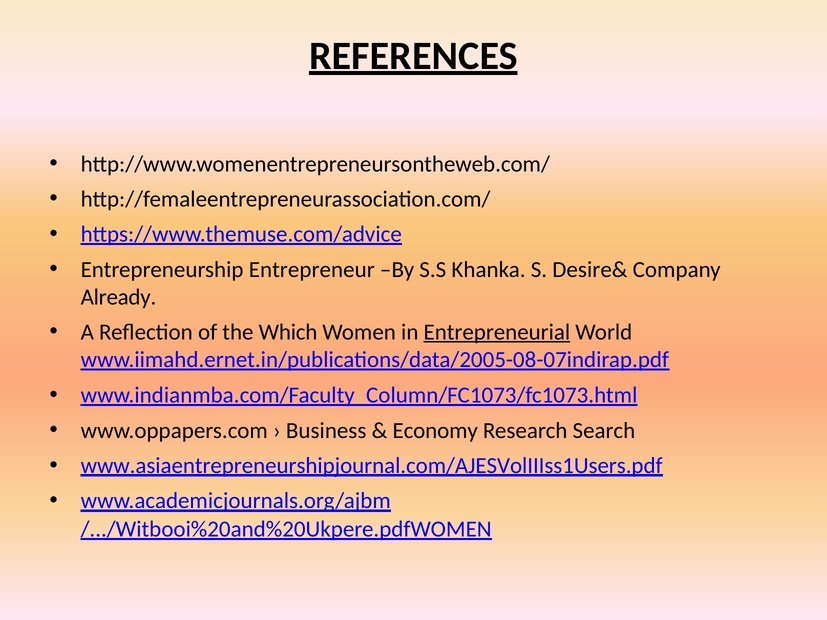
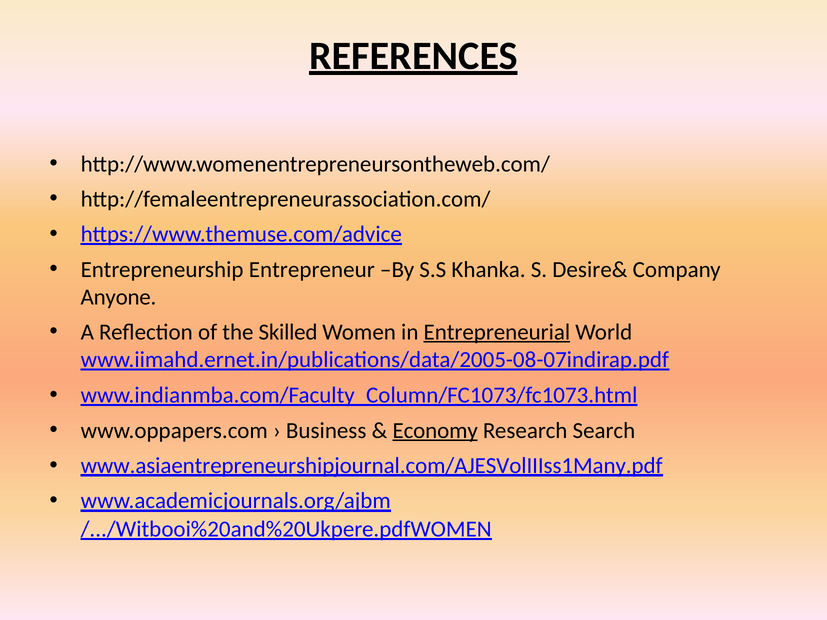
Already: Already -> Anyone
Which: Which -> Skilled
Economy underline: none -> present
www.asiaentrepreneurshipjournal.com/AJESVolIIIss1Users.pdf: www.asiaentrepreneurshipjournal.com/AJESVolIIIss1Users.pdf -> www.asiaentrepreneurshipjournal.com/AJESVolIIIss1Many.pdf
